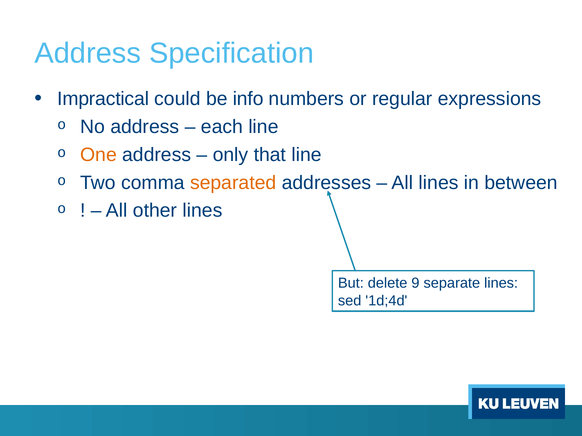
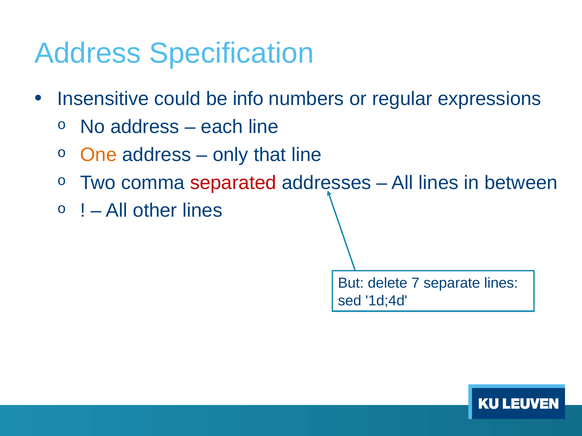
Impractical: Impractical -> Insensitive
separated colour: orange -> red
9: 9 -> 7
